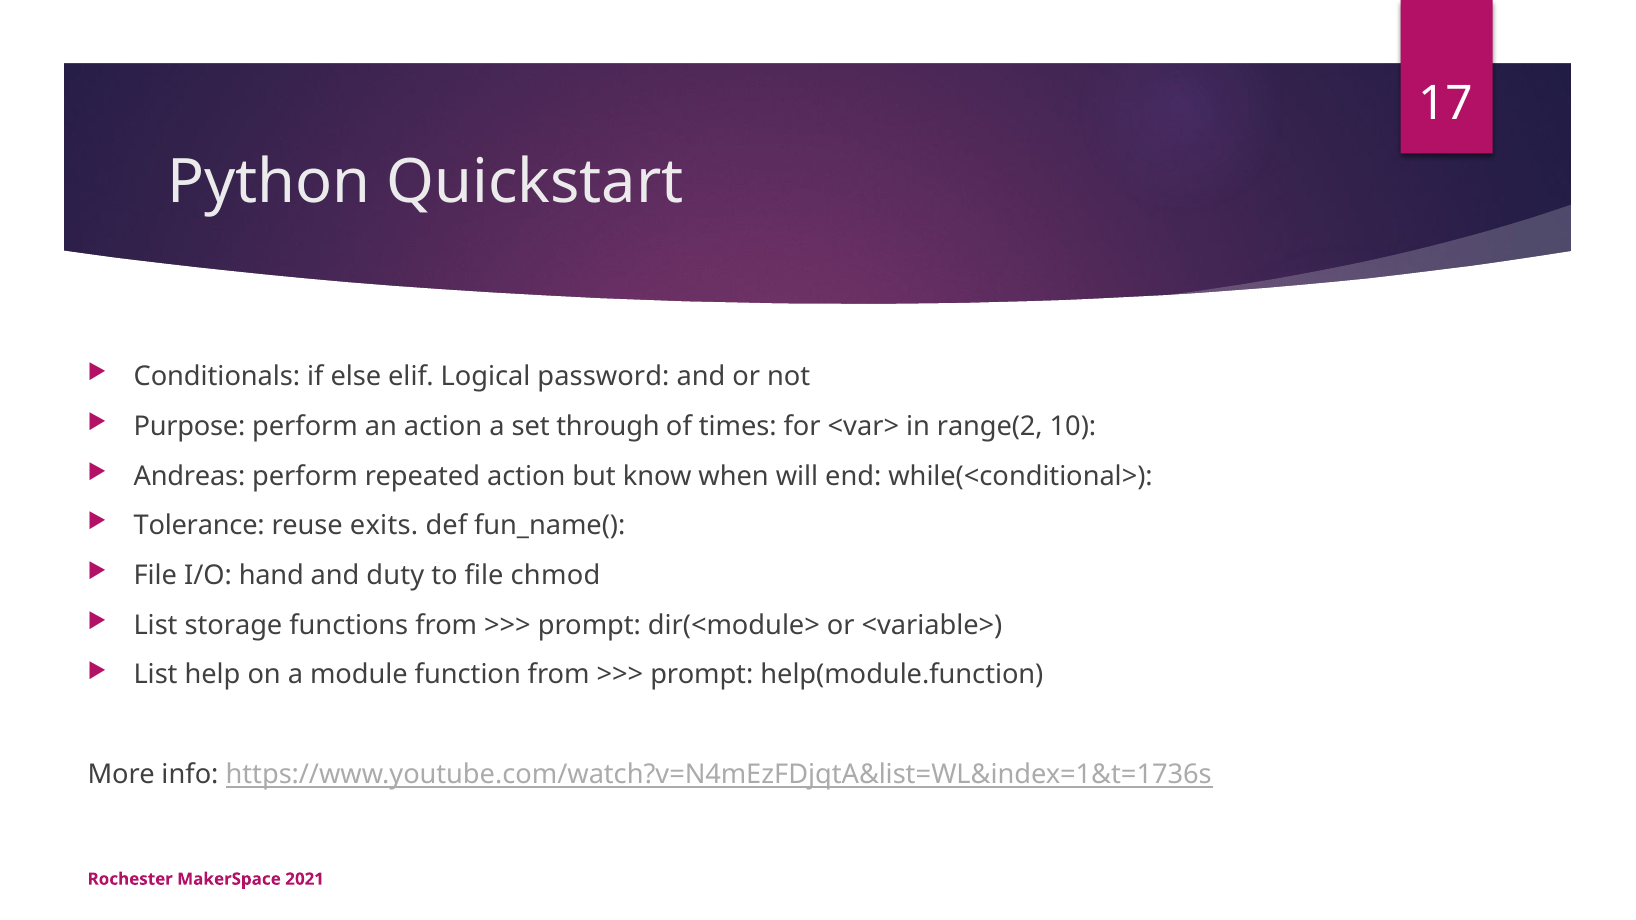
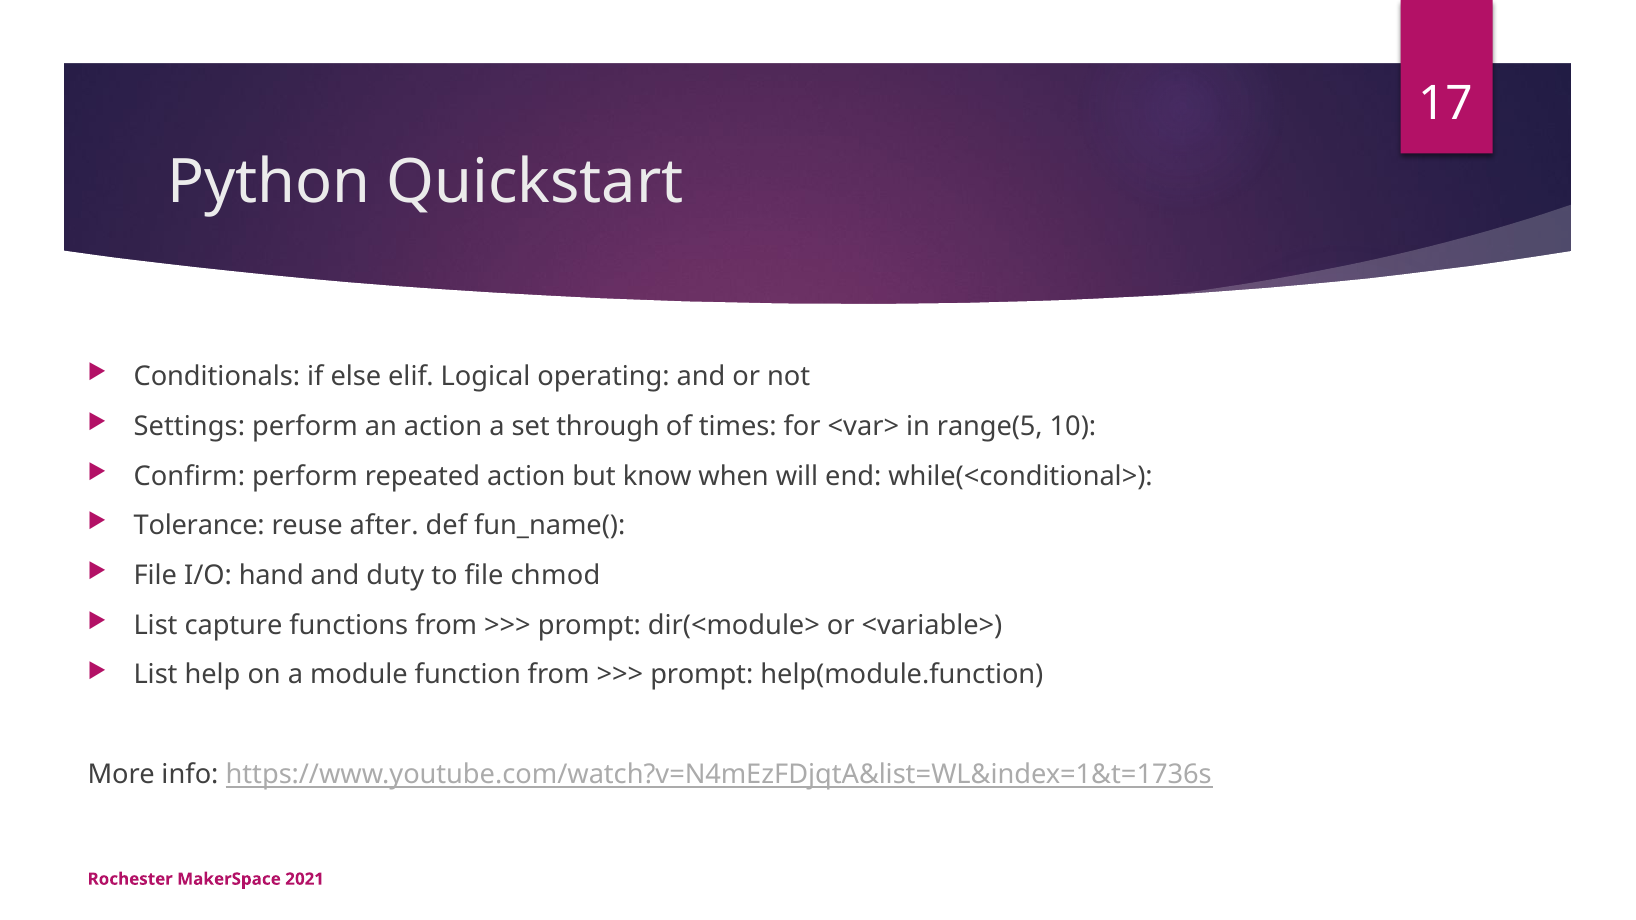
password: password -> operating
Purpose: Purpose -> Settings
range(2: range(2 -> range(5
Andreas: Andreas -> Confirm
exits: exits -> after
storage: storage -> capture
